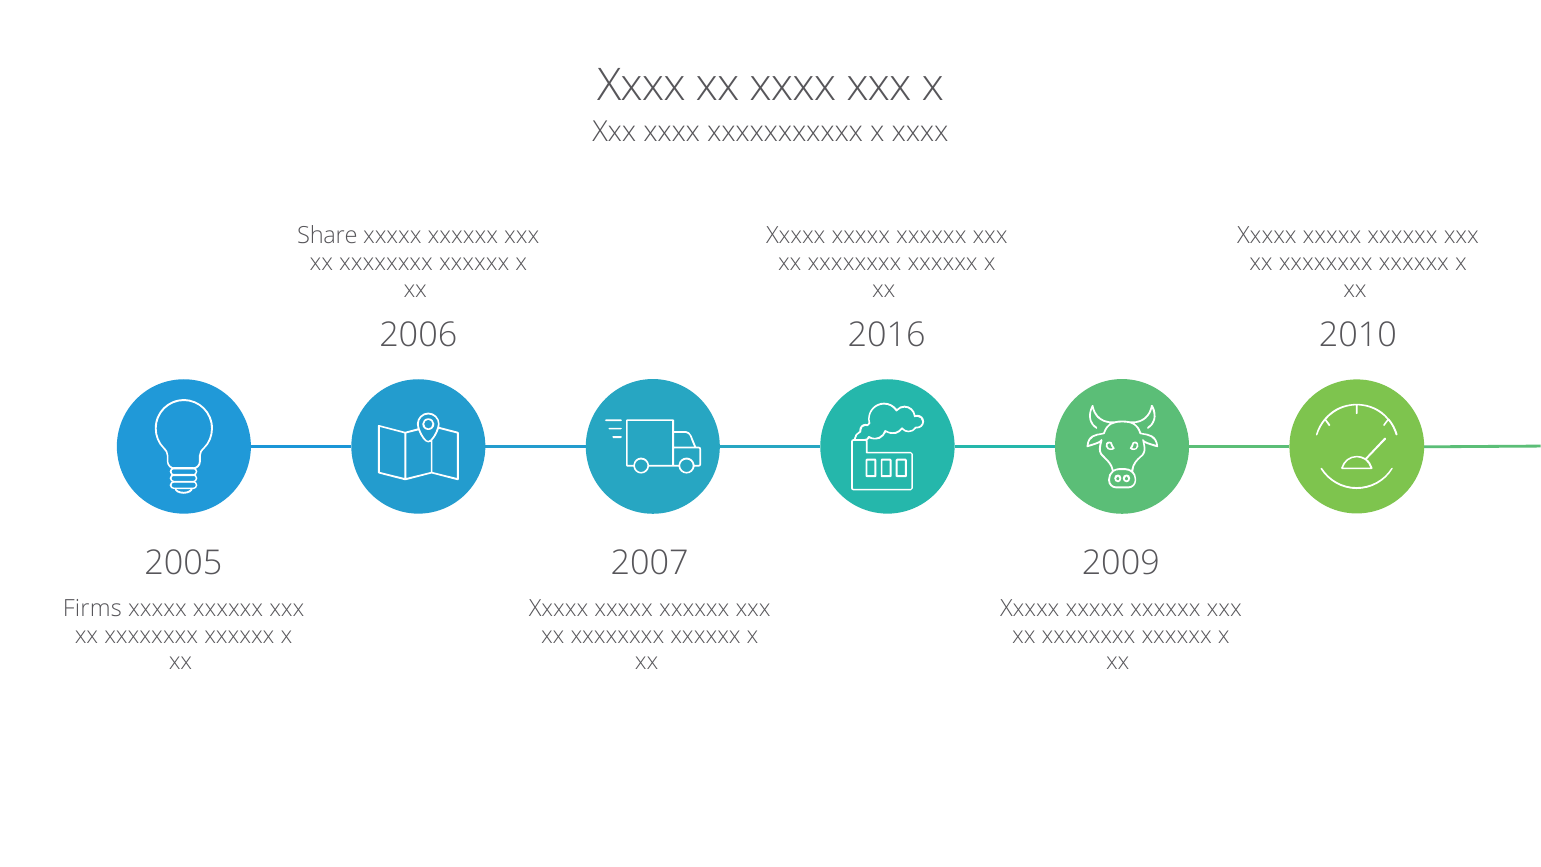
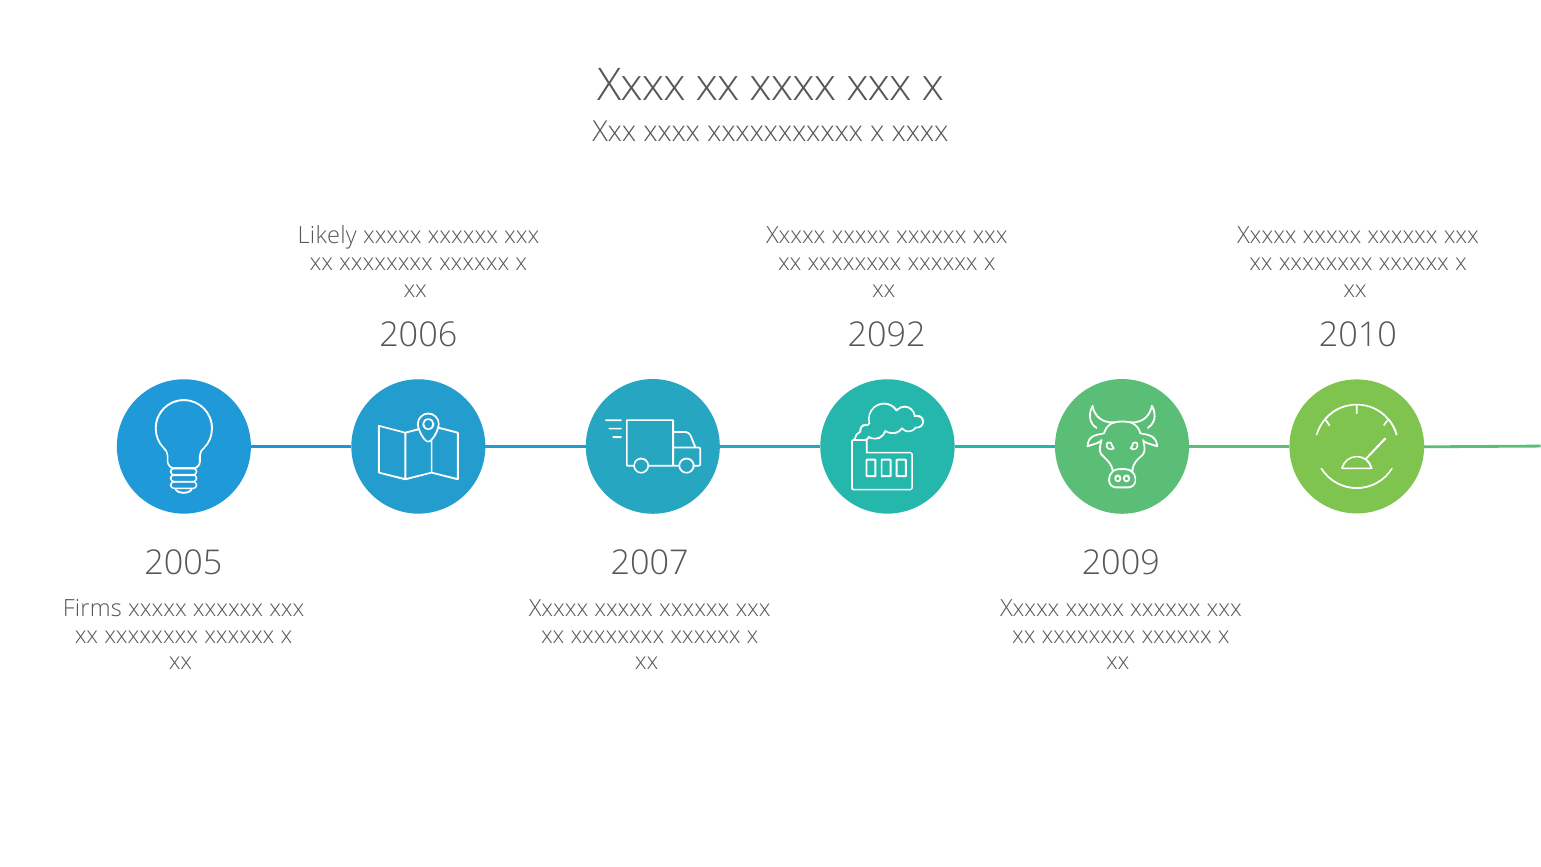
Share: Share -> Likely
2016: 2016 -> 2092
